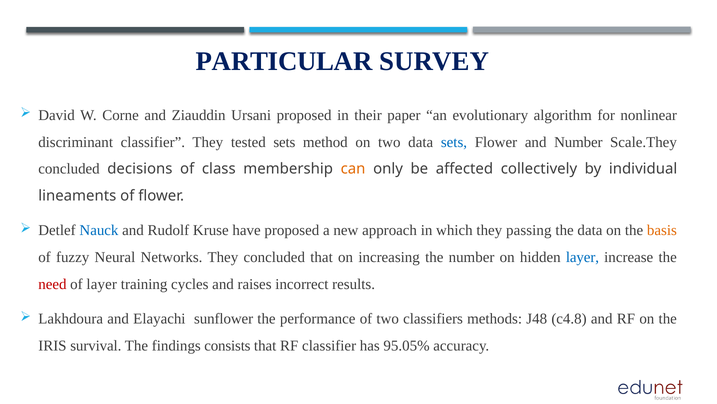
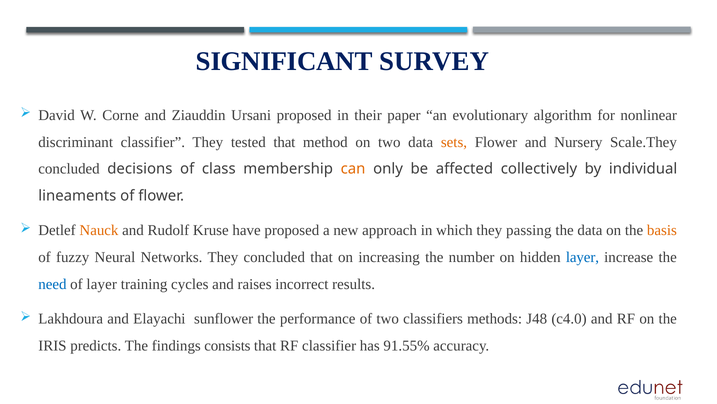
PARTICULAR: PARTICULAR -> SIGNIFICANT
tested sets: sets -> that
sets at (454, 142) colour: blue -> orange
and Number: Number -> Nursery
Nauck colour: blue -> orange
need colour: red -> blue
c4.8: c4.8 -> c4.0
survival: survival -> predicts
95.05%: 95.05% -> 91.55%
